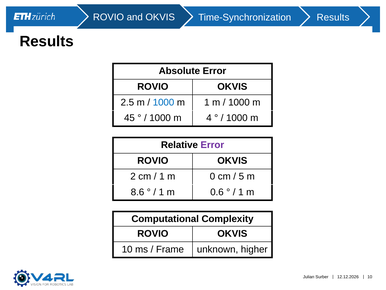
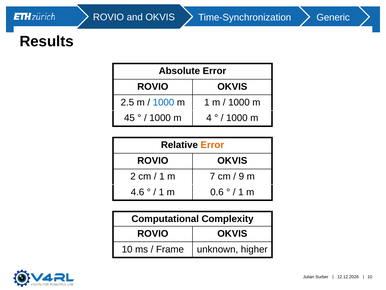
Results at (333, 17): Results -> Generic
Error at (212, 145) colour: purple -> orange
0: 0 -> 7
5: 5 -> 9
8.6: 8.6 -> 4.6
